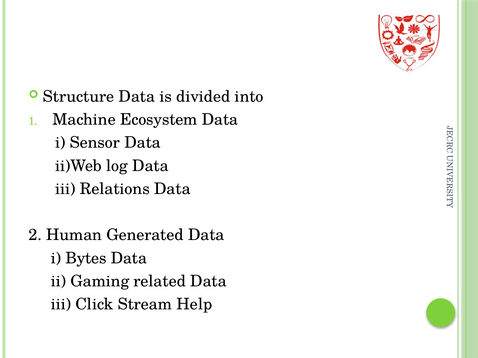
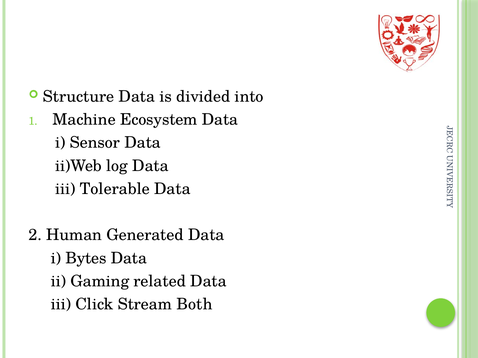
Relations: Relations -> Tolerable
Help: Help -> Both
